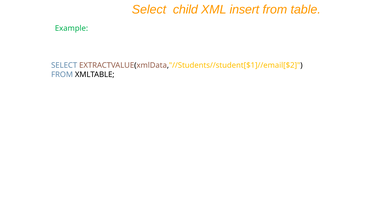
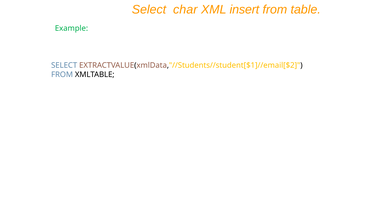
child: child -> char
